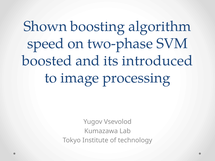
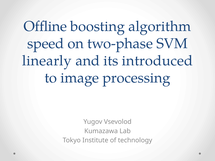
Shown: Shown -> Offline
boosted: boosted -> linearly
